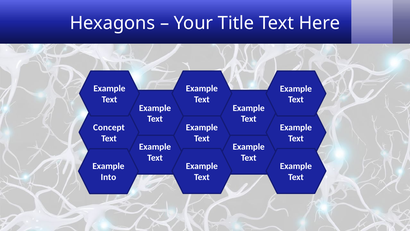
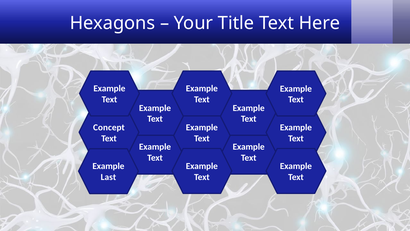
Into: Into -> Last
